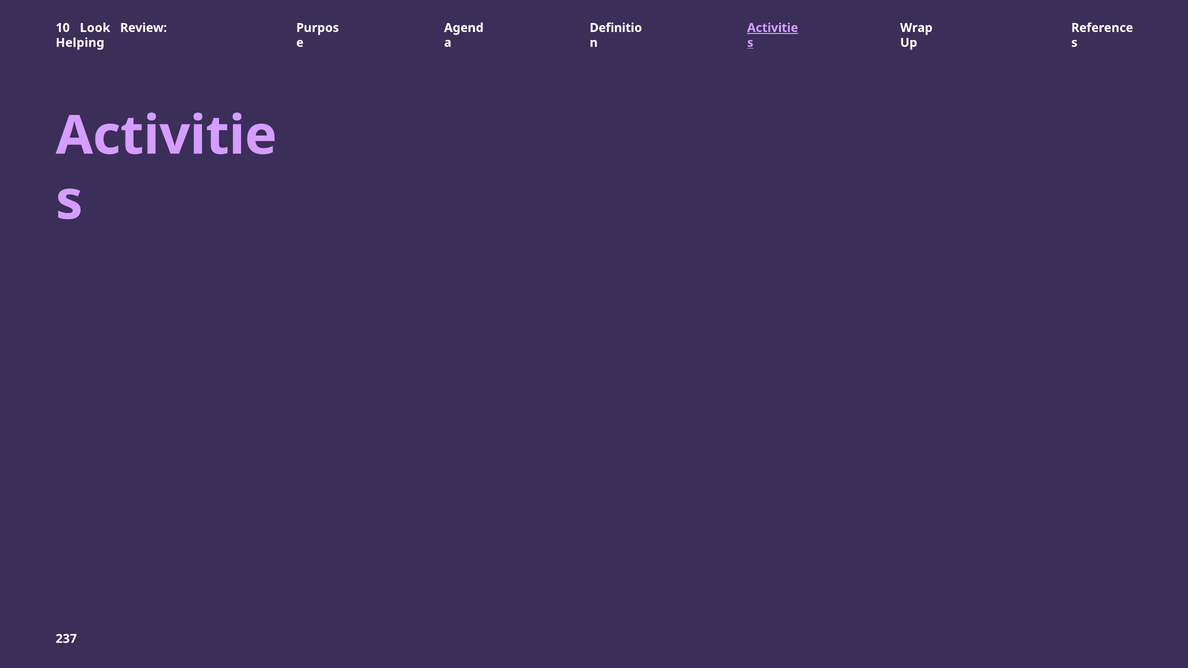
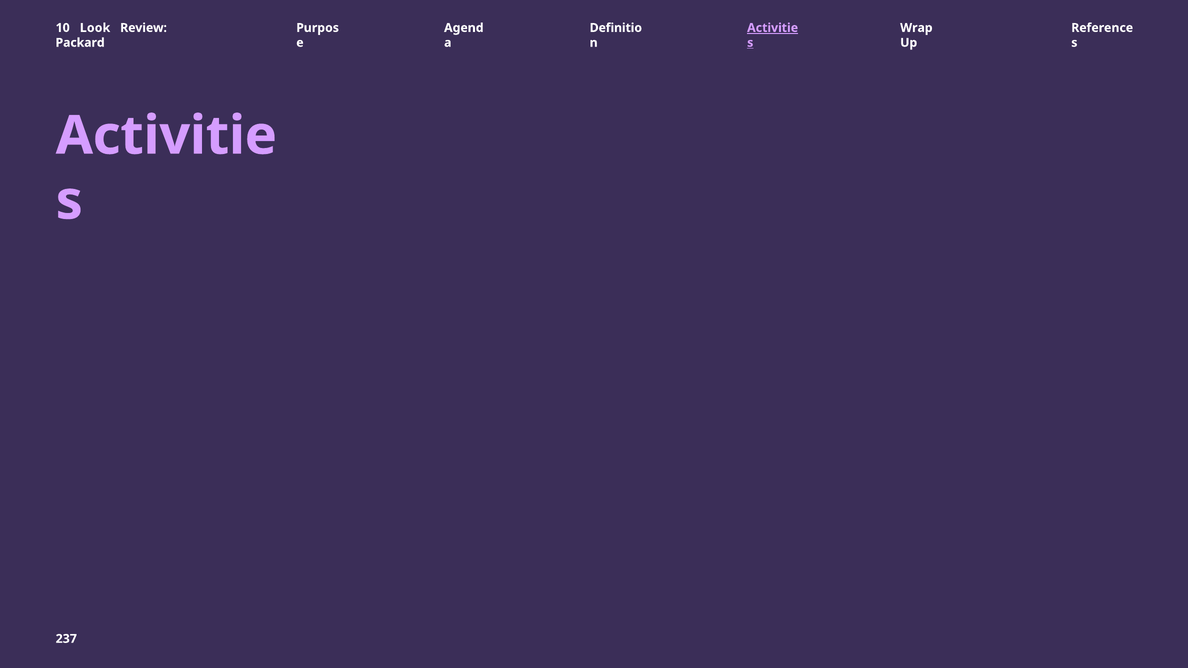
Helping: Helping -> Packard
